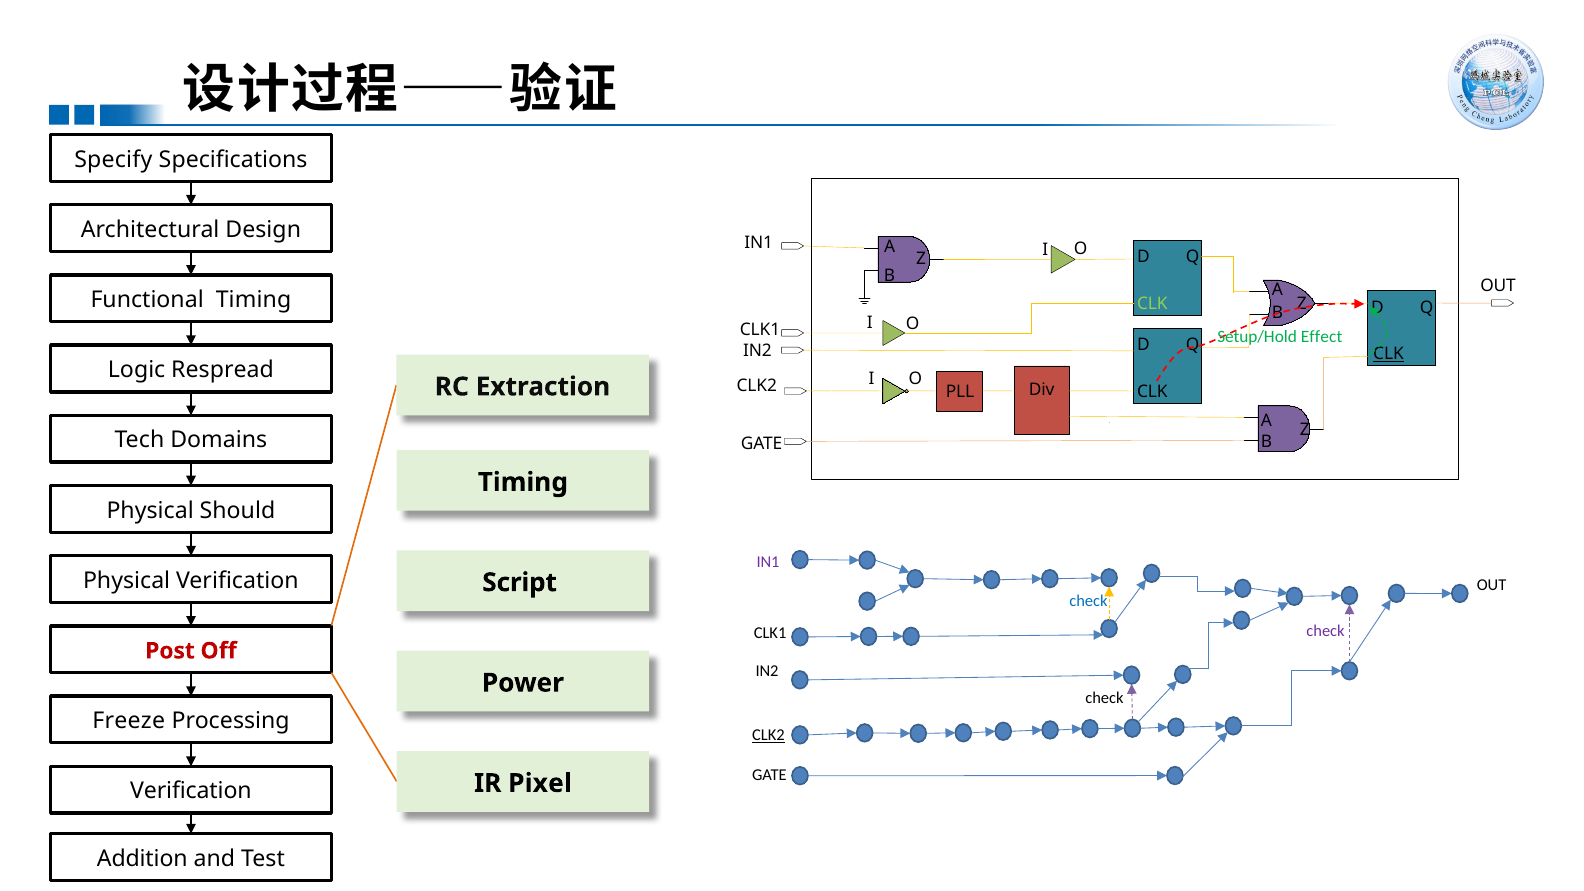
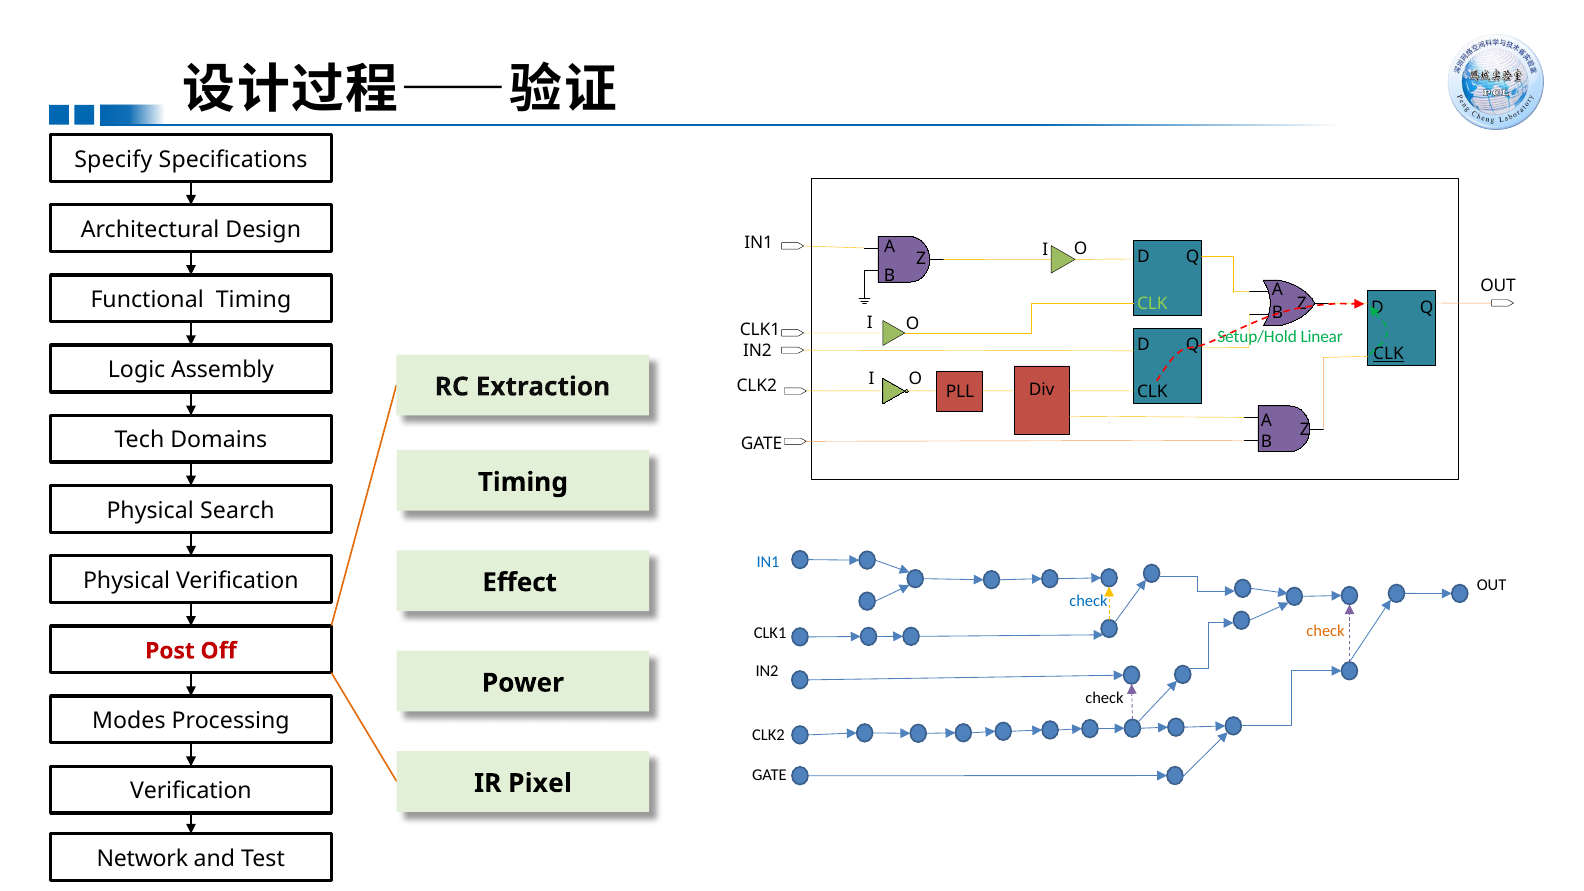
Effect: Effect -> Linear
Respread: Respread -> Assembly
Should: Should -> Search
IN1 at (768, 562) colour: purple -> blue
Script: Script -> Effect
check at (1326, 631) colour: purple -> orange
Freeze: Freeze -> Modes
CLK2 at (768, 735) underline: present -> none
Addition: Addition -> Network
